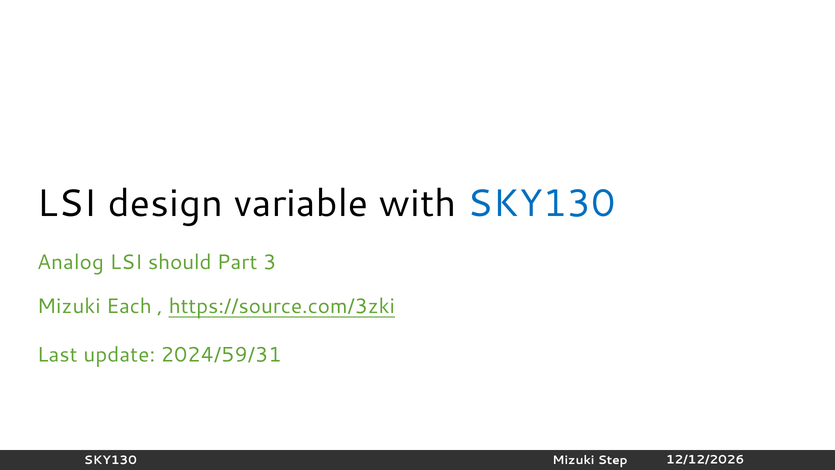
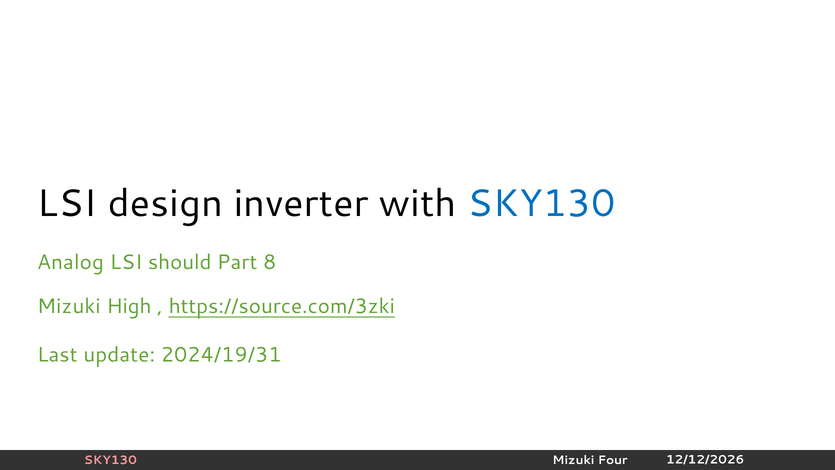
variable: variable -> inverter
3: 3 -> 8
Each: Each -> High
2024/59/31: 2024/59/31 -> 2024/19/31
SKY130 at (110, 460) colour: white -> pink
Step: Step -> Four
